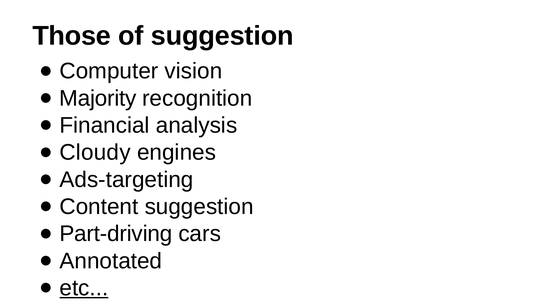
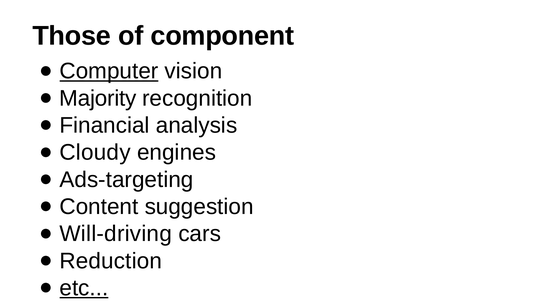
of suggestion: suggestion -> component
Computer underline: none -> present
Part-driving: Part-driving -> Will-driving
Annotated: Annotated -> Reduction
